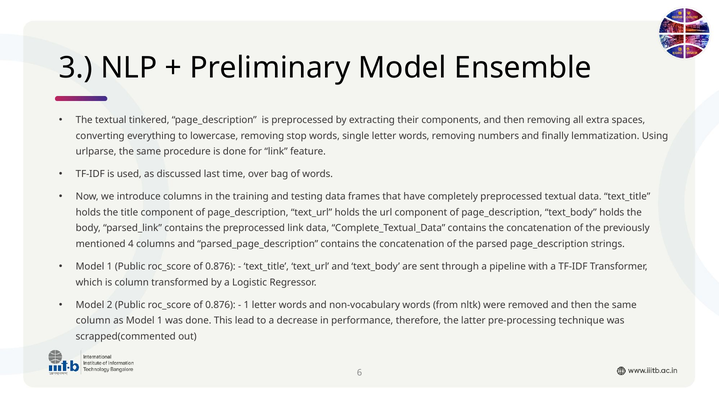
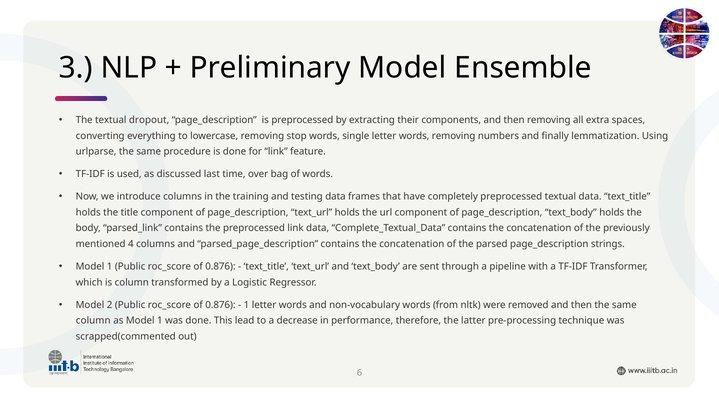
tinkered: tinkered -> dropout
